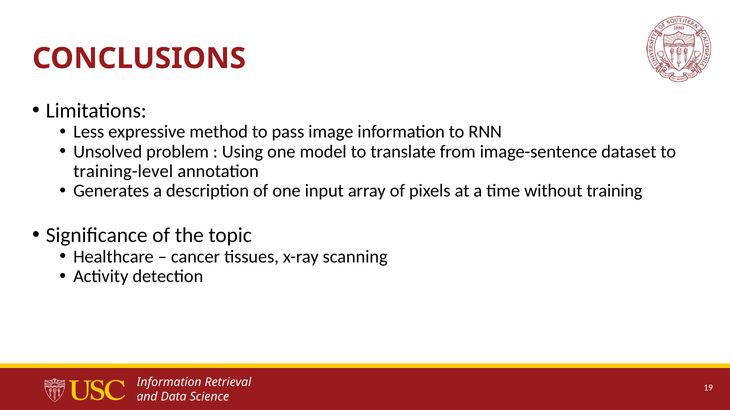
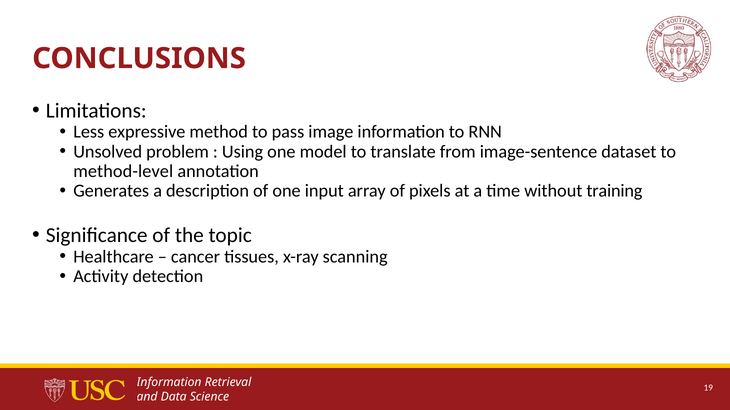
training-level: training-level -> method-level
